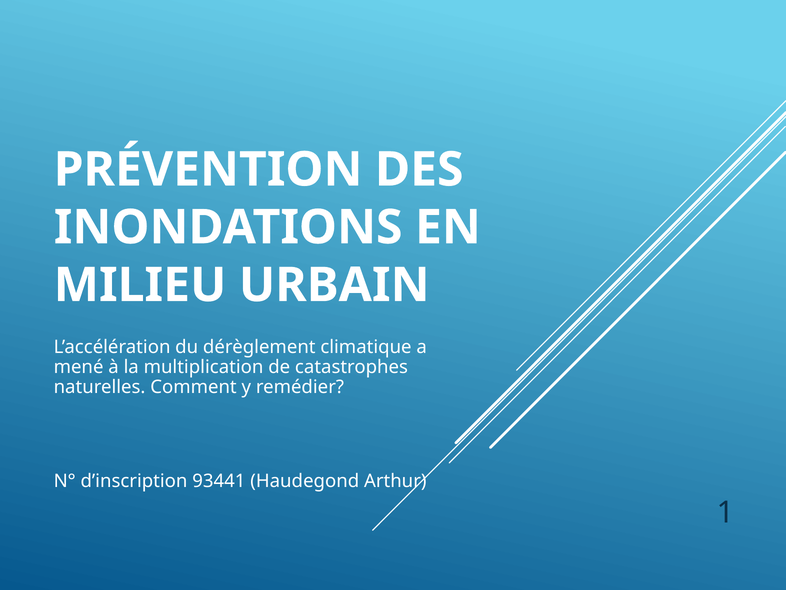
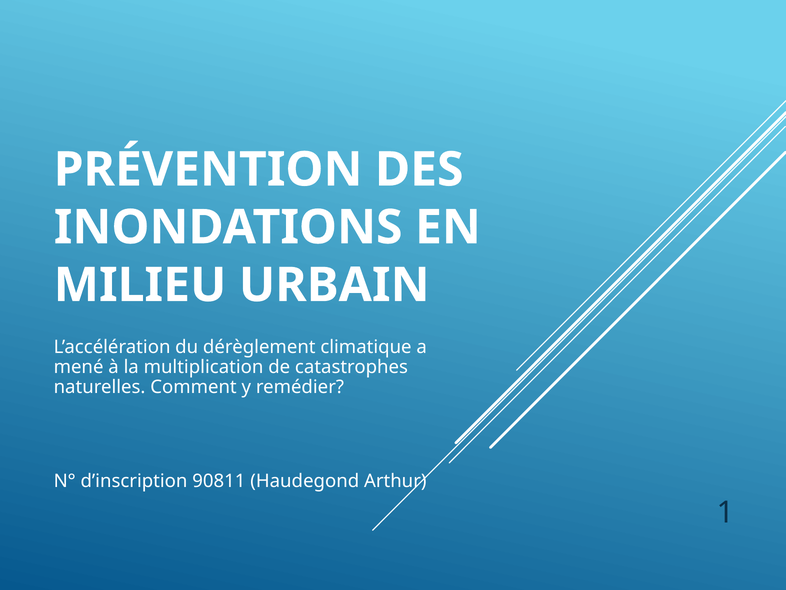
93441: 93441 -> 90811
